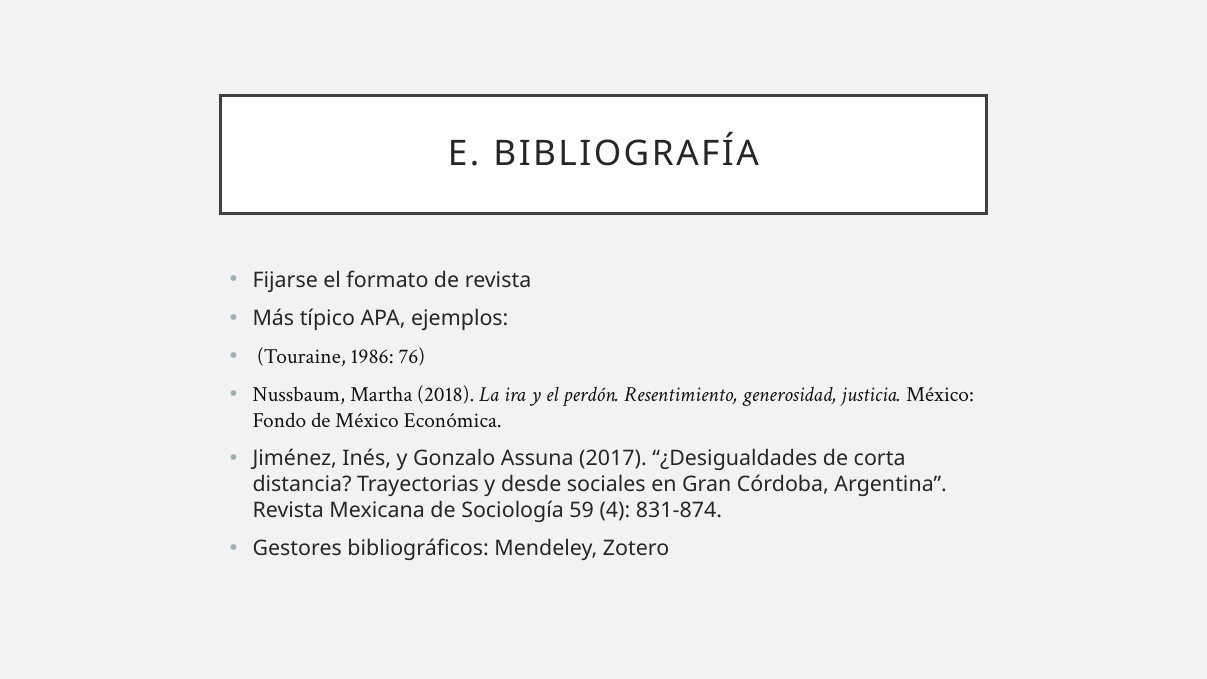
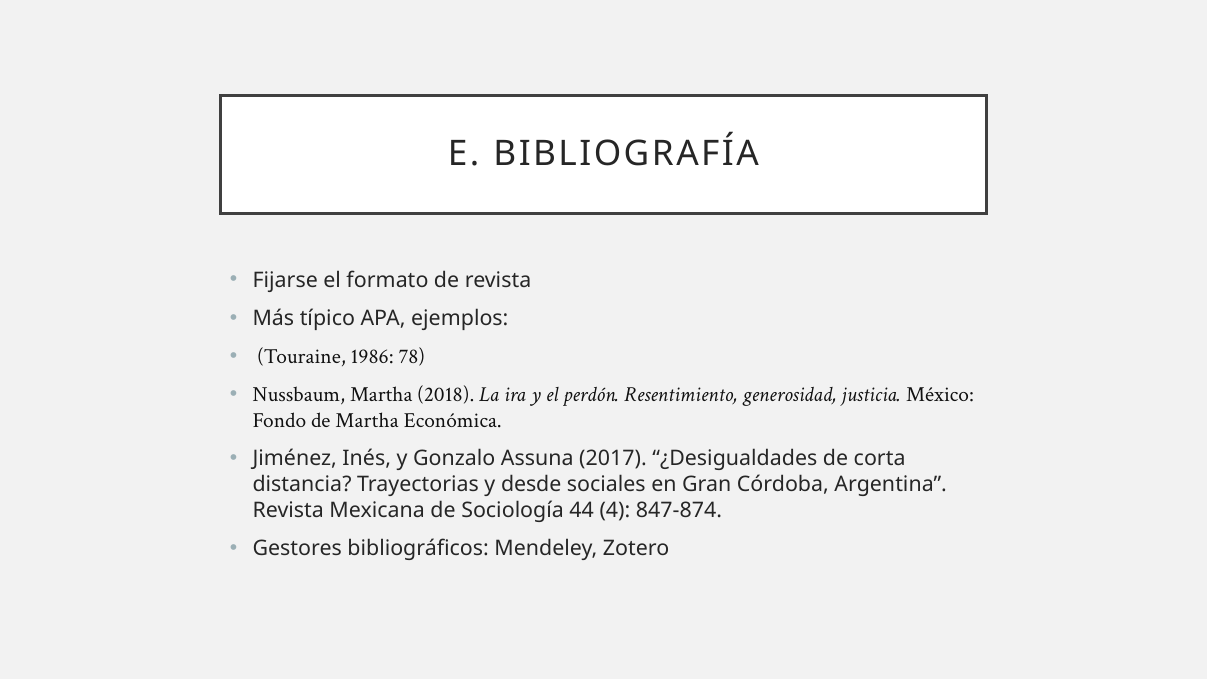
76: 76 -> 78
de México: México -> Martha
59: 59 -> 44
831-874: 831-874 -> 847-874
